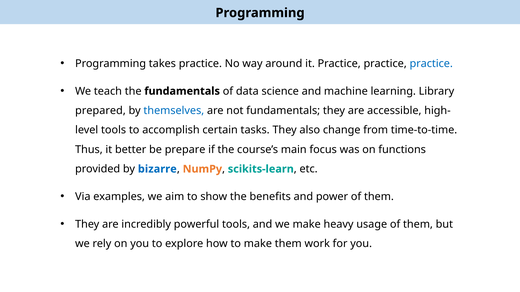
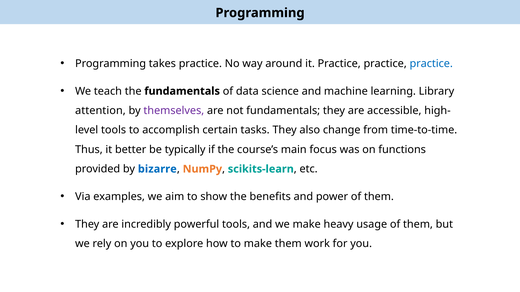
prepared: prepared -> attention
themselves colour: blue -> purple
prepare: prepare -> typically
